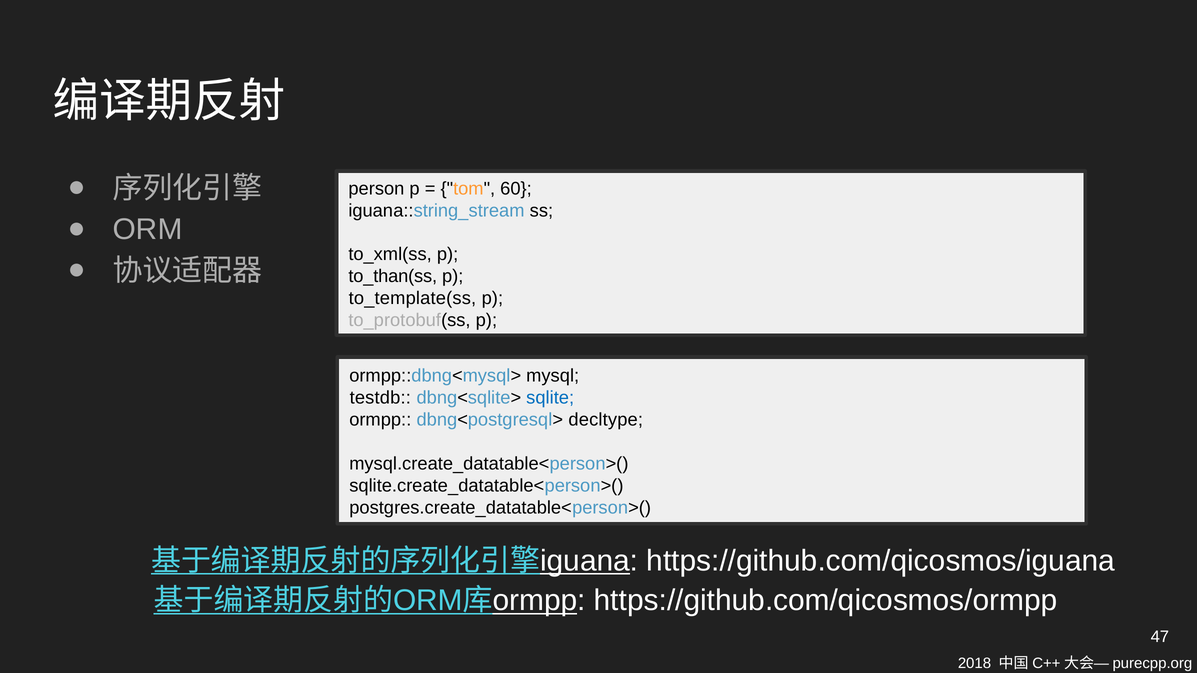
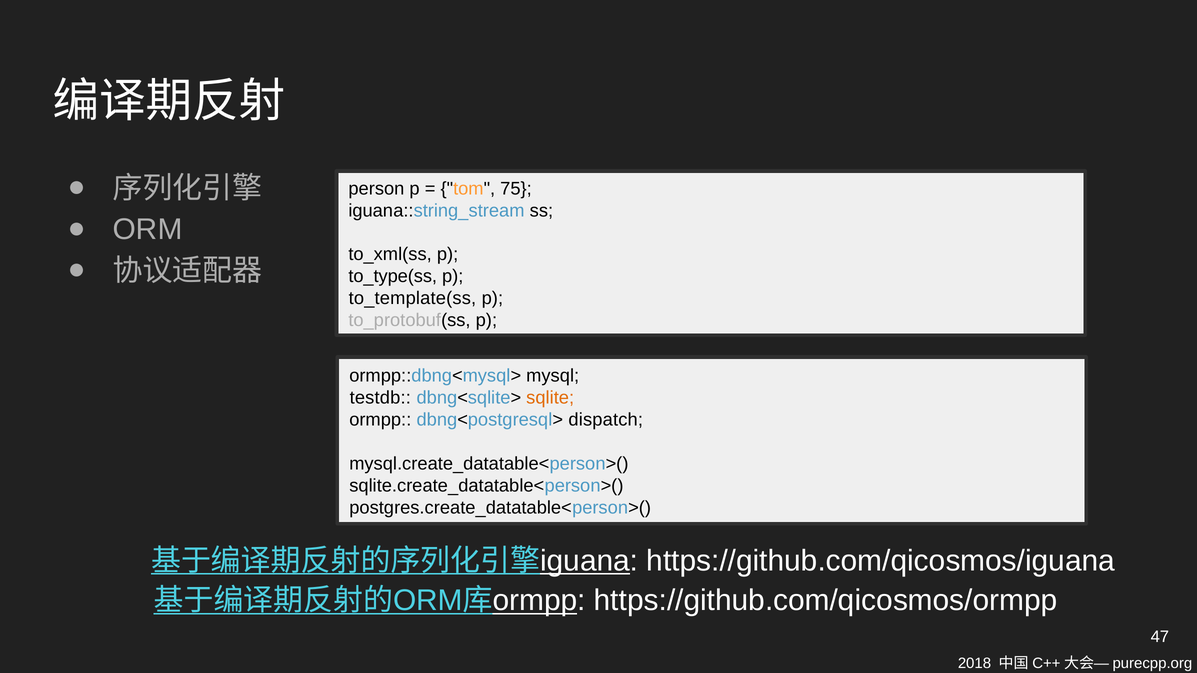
60: 60 -> 75
to_than(ss: to_than(ss -> to_type(ss
sqlite colour: blue -> orange
decltype: decltype -> dispatch
